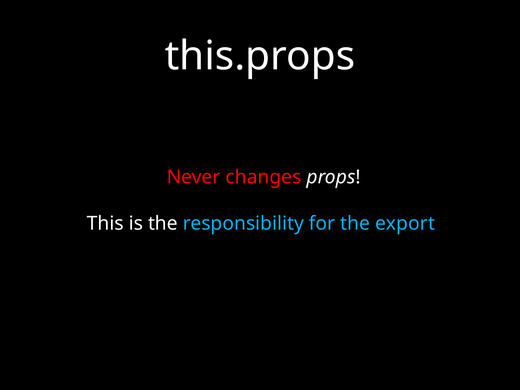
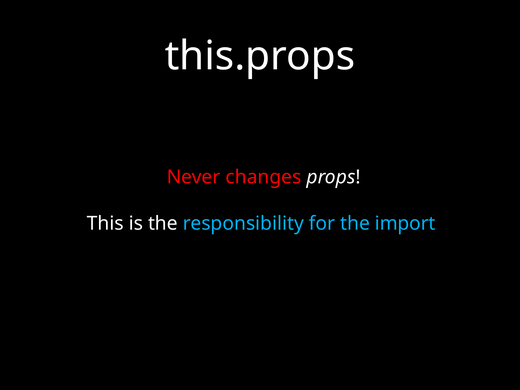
export: export -> import
